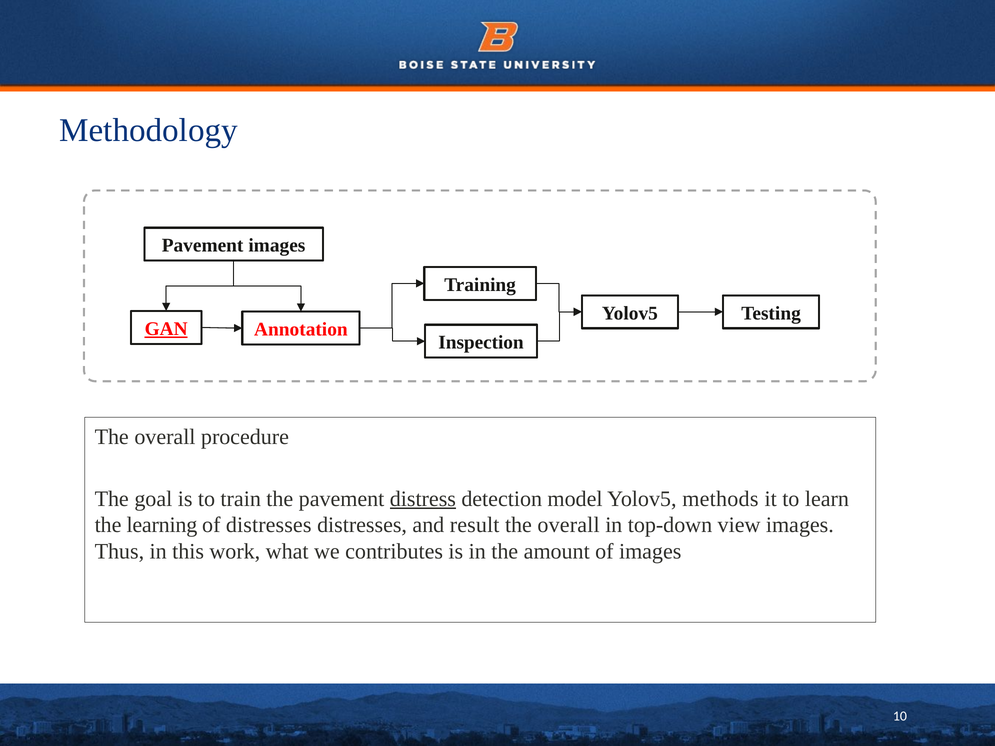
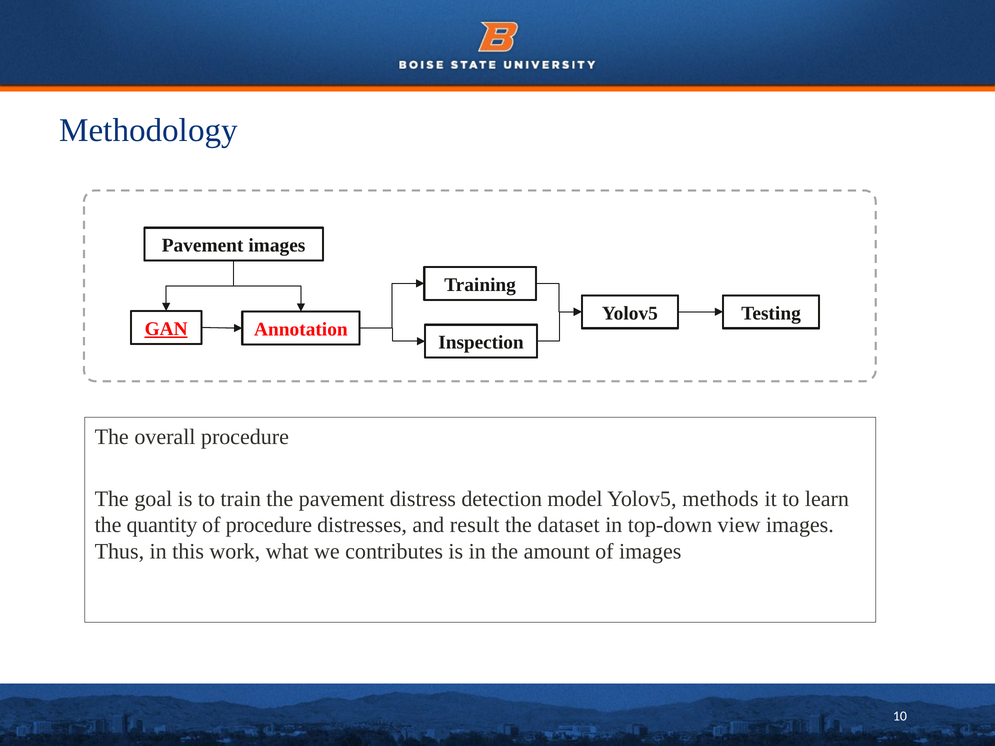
distress underline: present -> none
learning: learning -> quantity
of distresses: distresses -> procedure
overall at (569, 525): overall -> dataset
